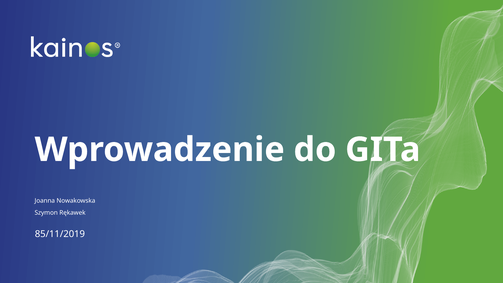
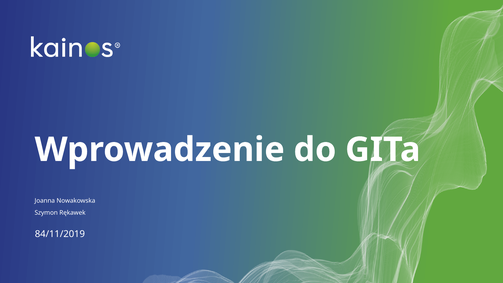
85/11/2019: 85/11/2019 -> 84/11/2019
